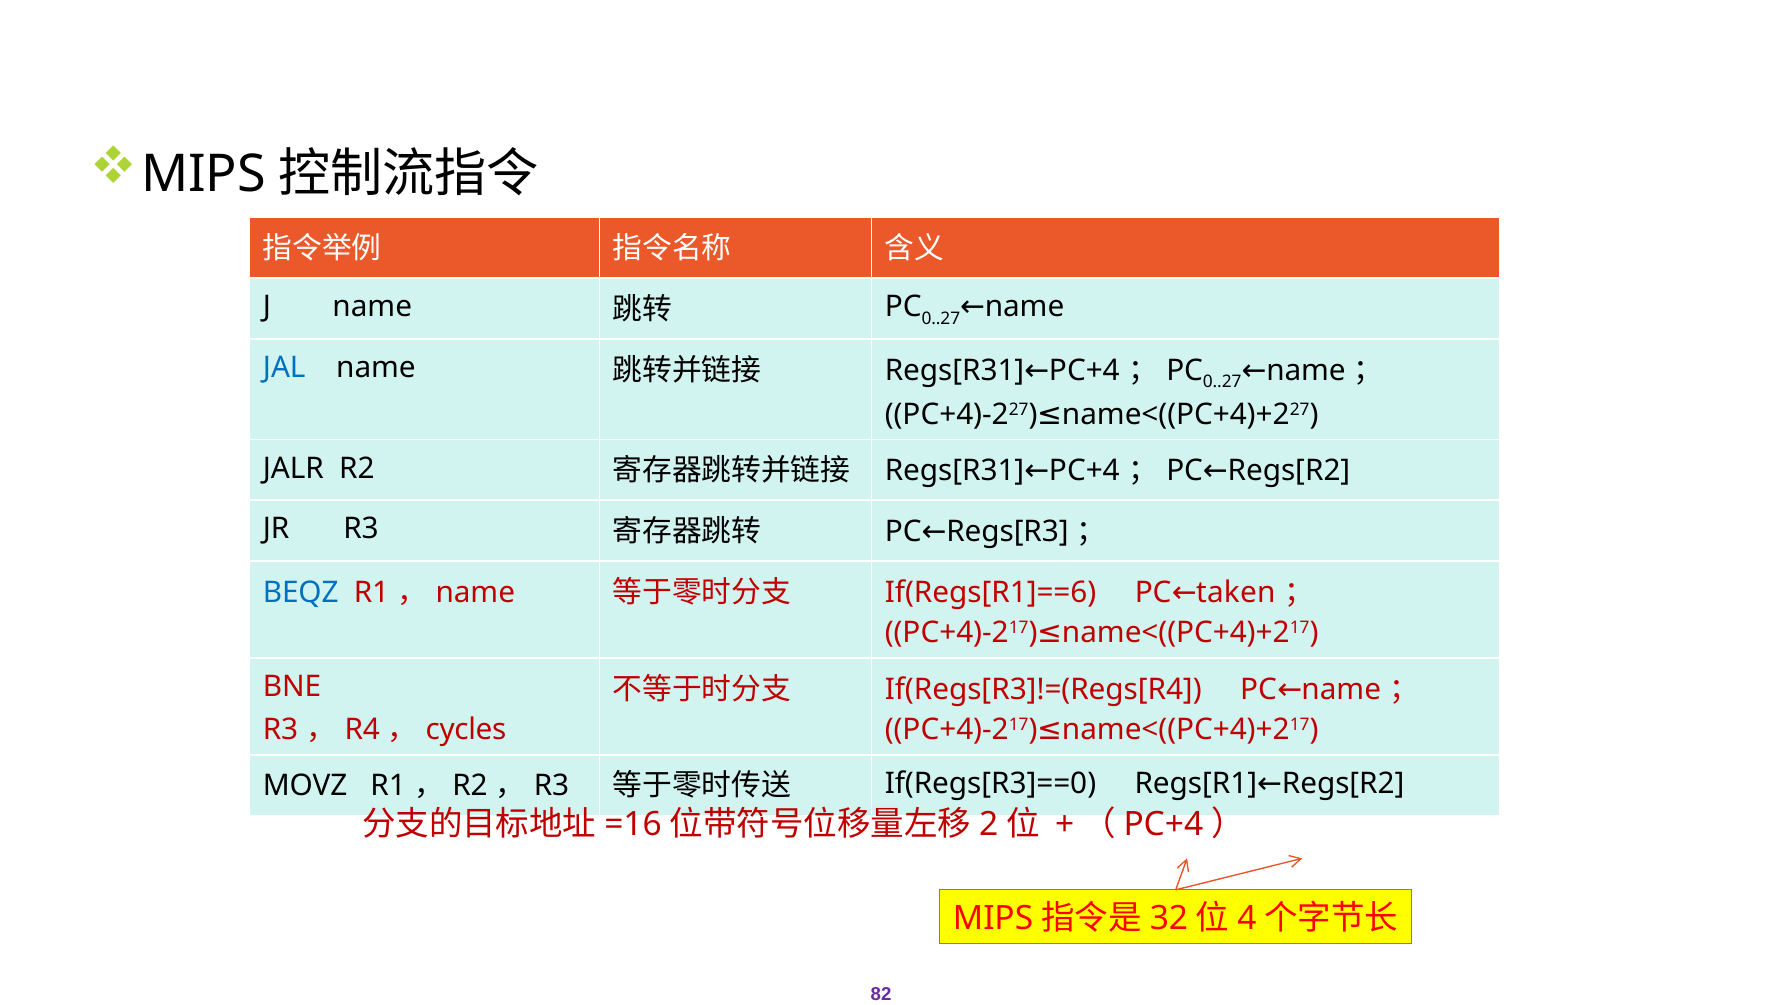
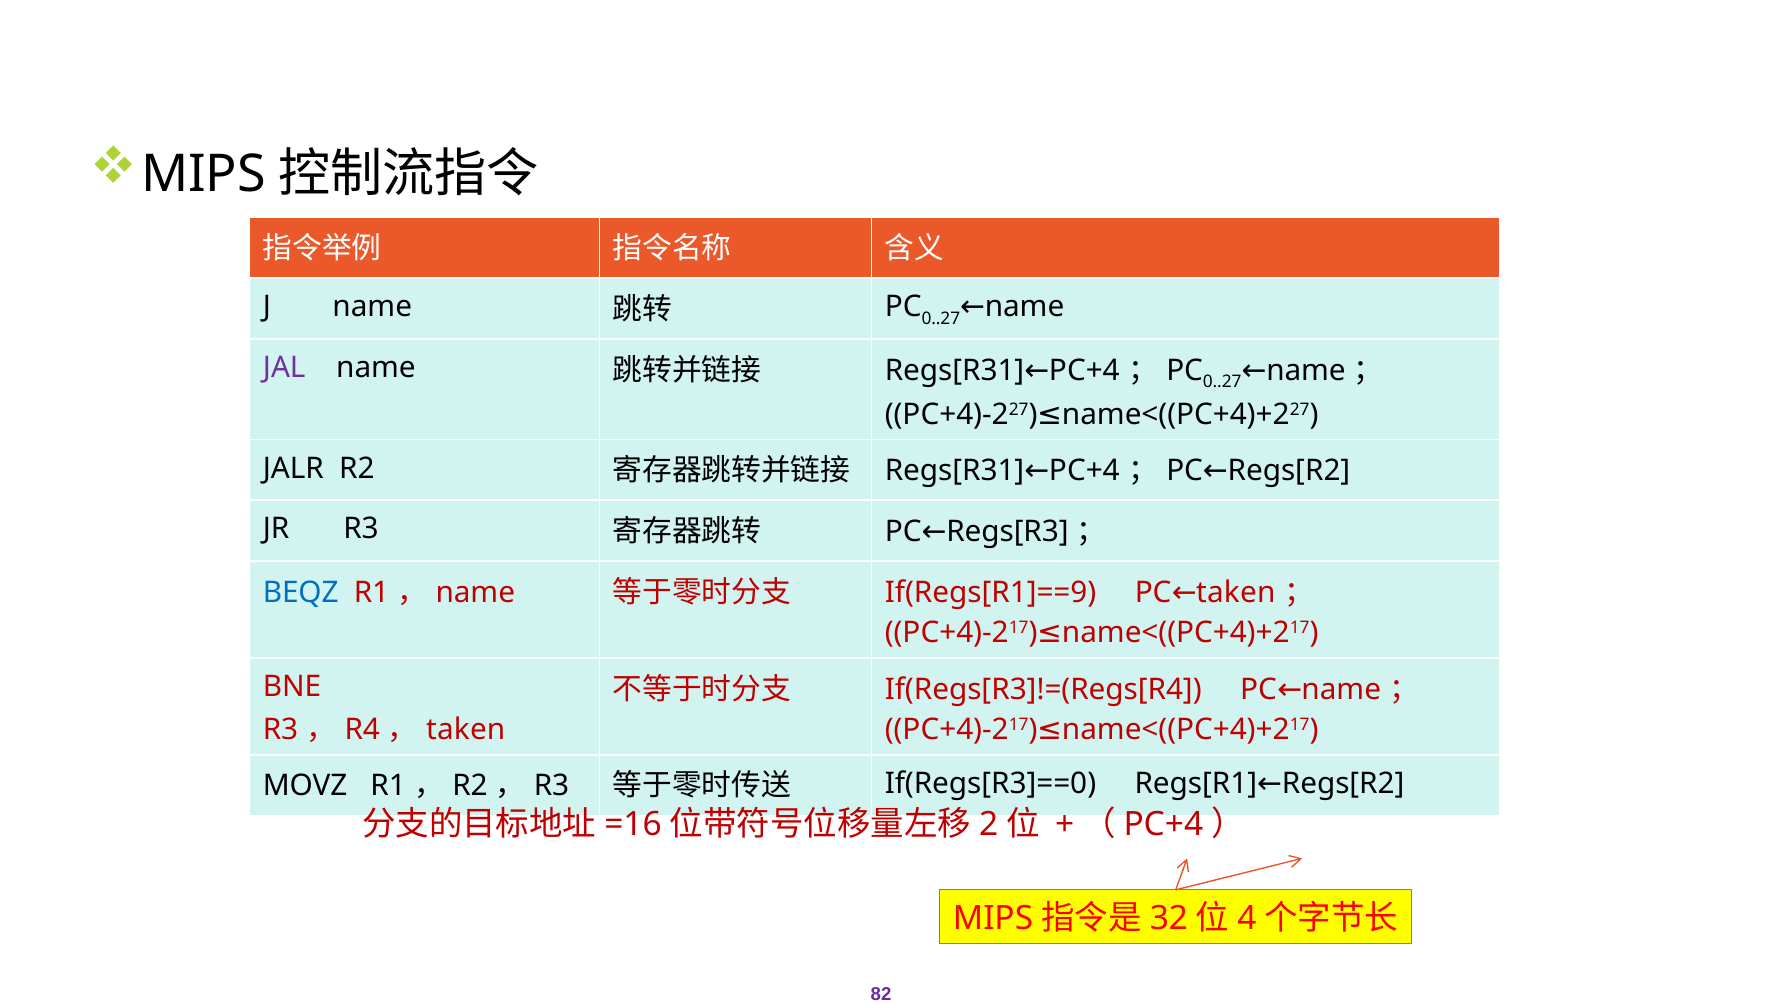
JAL colour: blue -> purple
If(Regs[R1]==6: If(Regs[R1]==6 -> If(Regs[R1]==9
cycles at (466, 729): cycles -> taken
